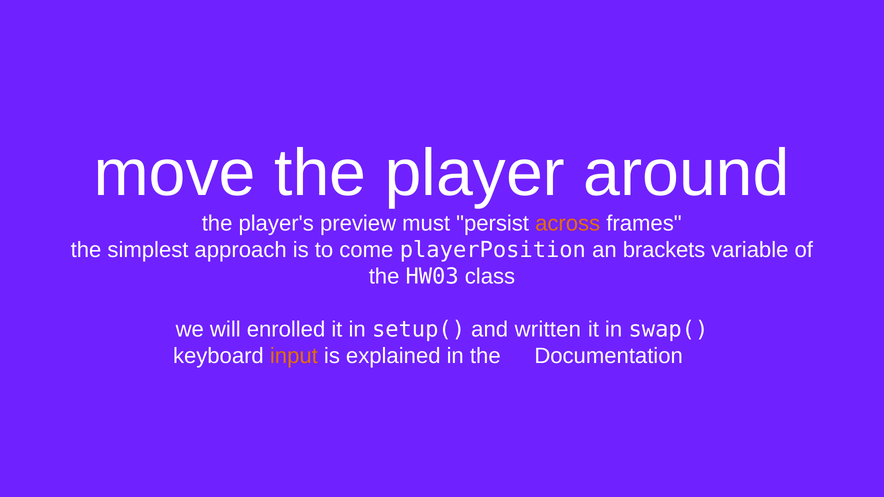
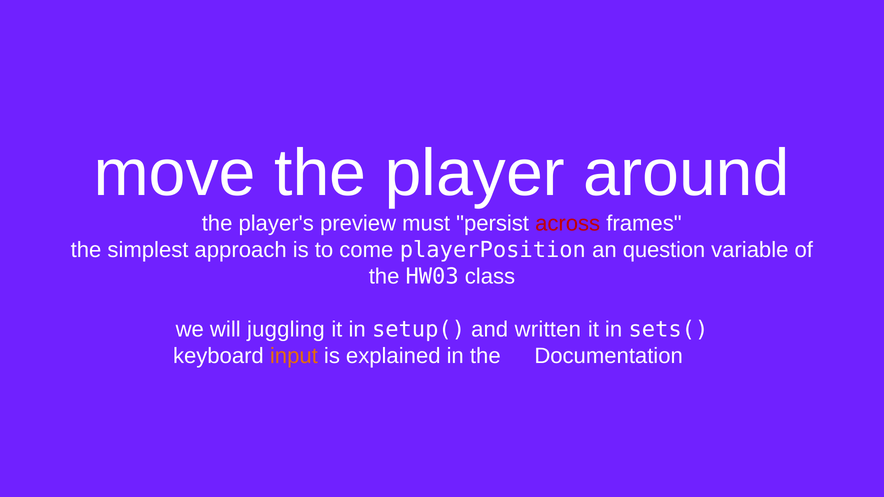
across colour: orange -> red
brackets: brackets -> question
enrolled: enrolled -> juggling
swap(: swap( -> sets(
